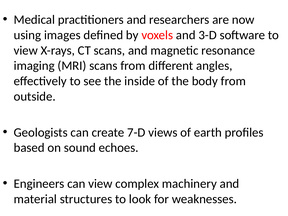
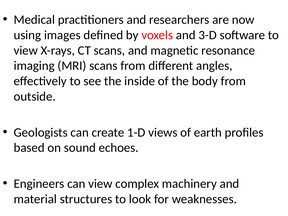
7-D: 7-D -> 1-D
